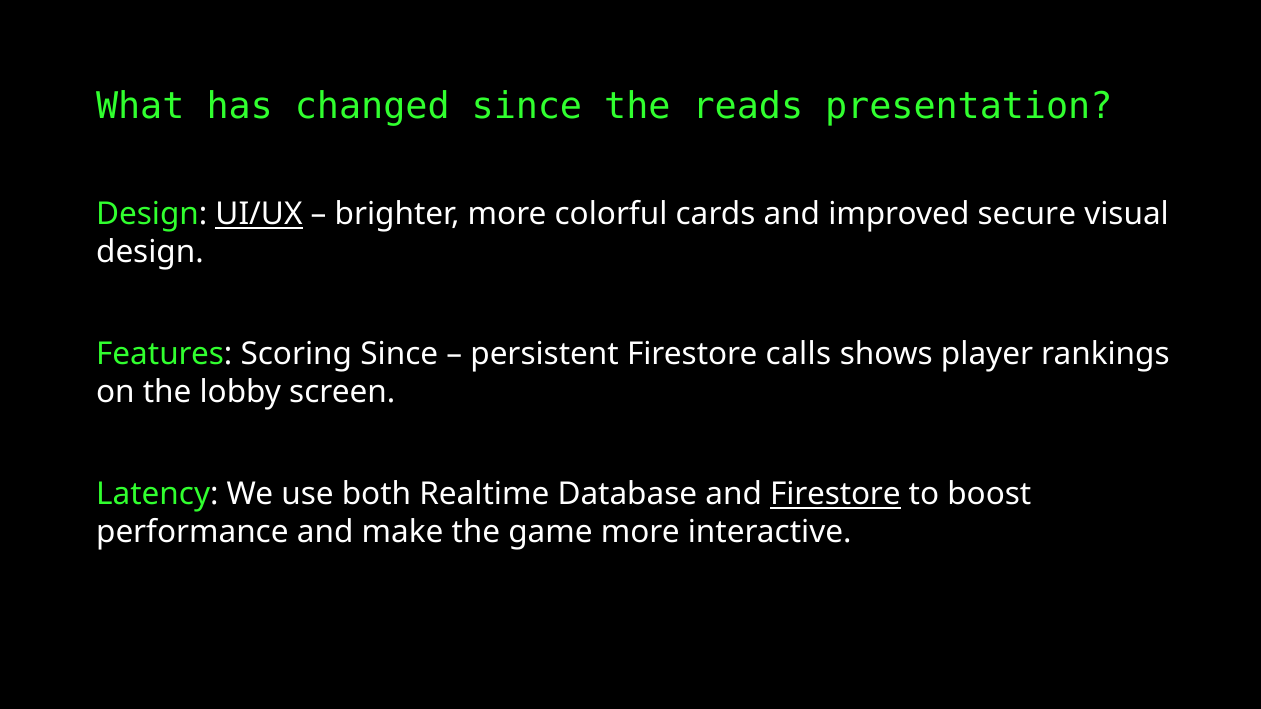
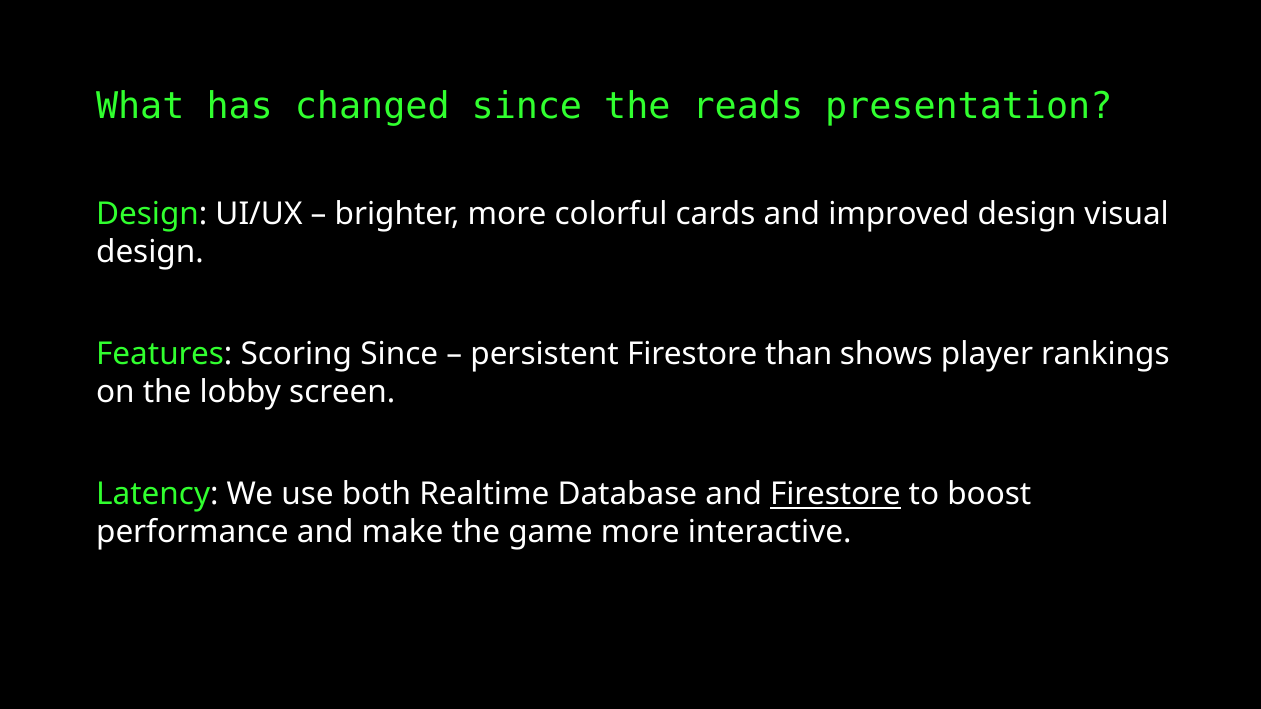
UI/UX underline: present -> none
improved secure: secure -> design
calls: calls -> than
